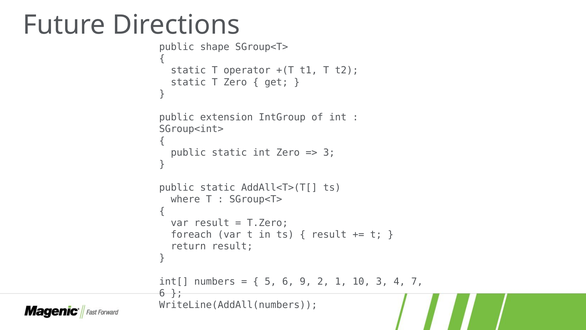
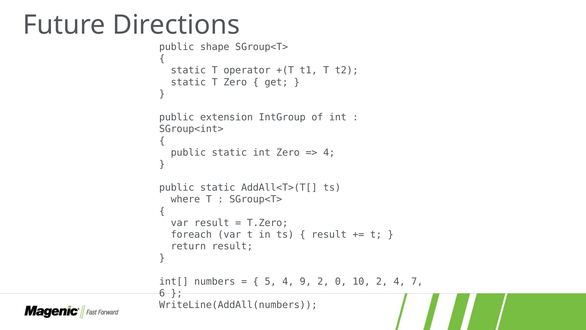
3 at (329, 152): 3 -> 4
5 6: 6 -> 4
1: 1 -> 0
10 3: 3 -> 2
